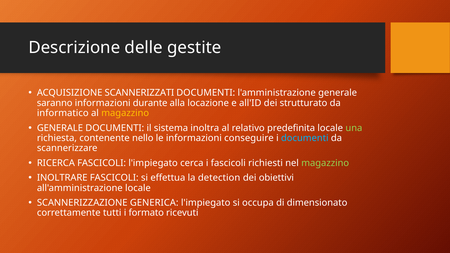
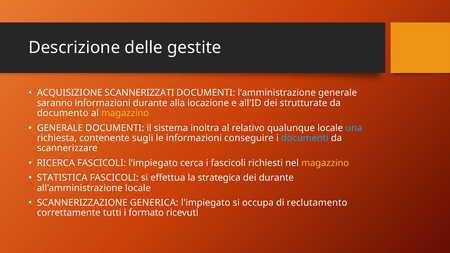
strutturato: strutturato -> strutturate
informatico: informatico -> documento
predefinita: predefinita -> qualunque
una colour: light green -> light blue
nello: nello -> sugli
magazzino at (325, 163) colour: light green -> yellow
INOLTRARE: INOLTRARE -> STATISTICA
detection: detection -> strategica
dei obiettivi: obiettivi -> durante
dimensionato: dimensionato -> reclutamento
